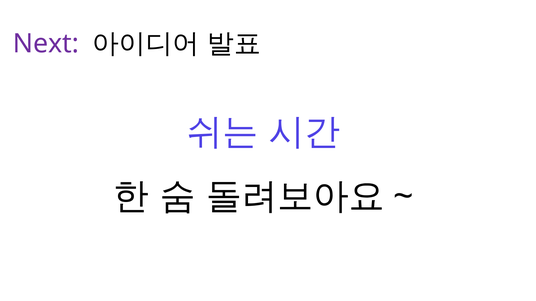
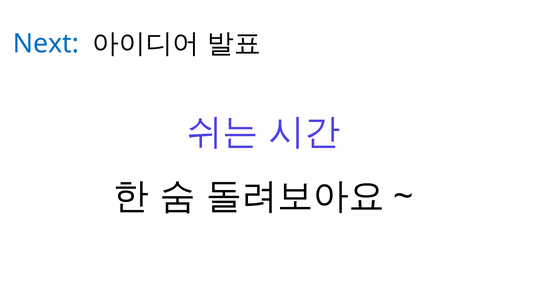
Next colour: purple -> blue
